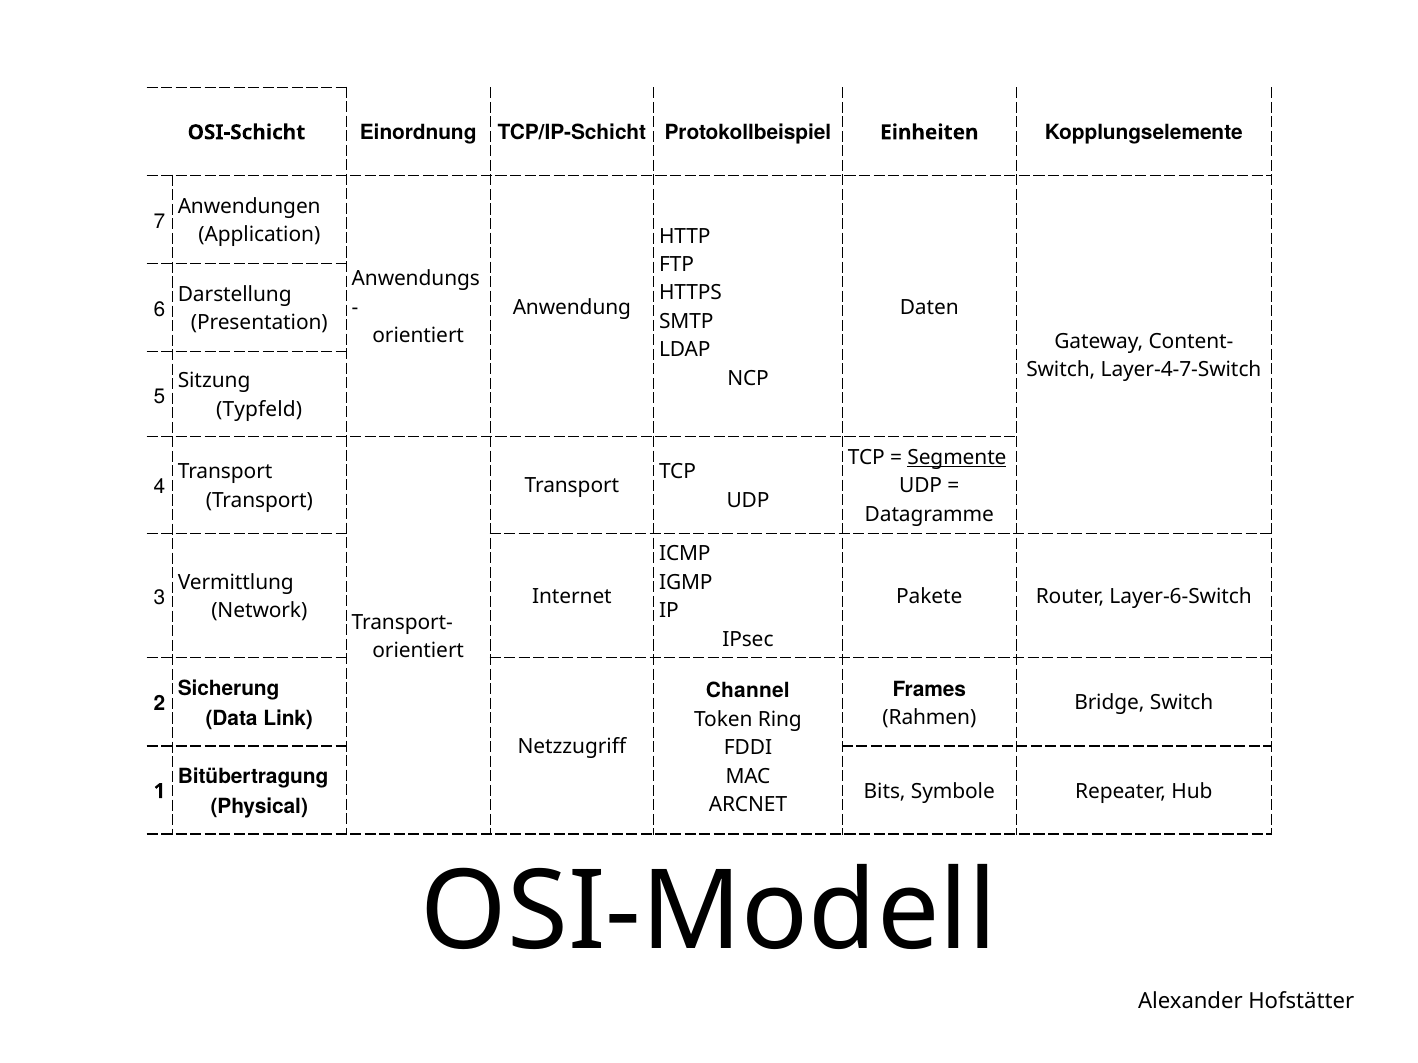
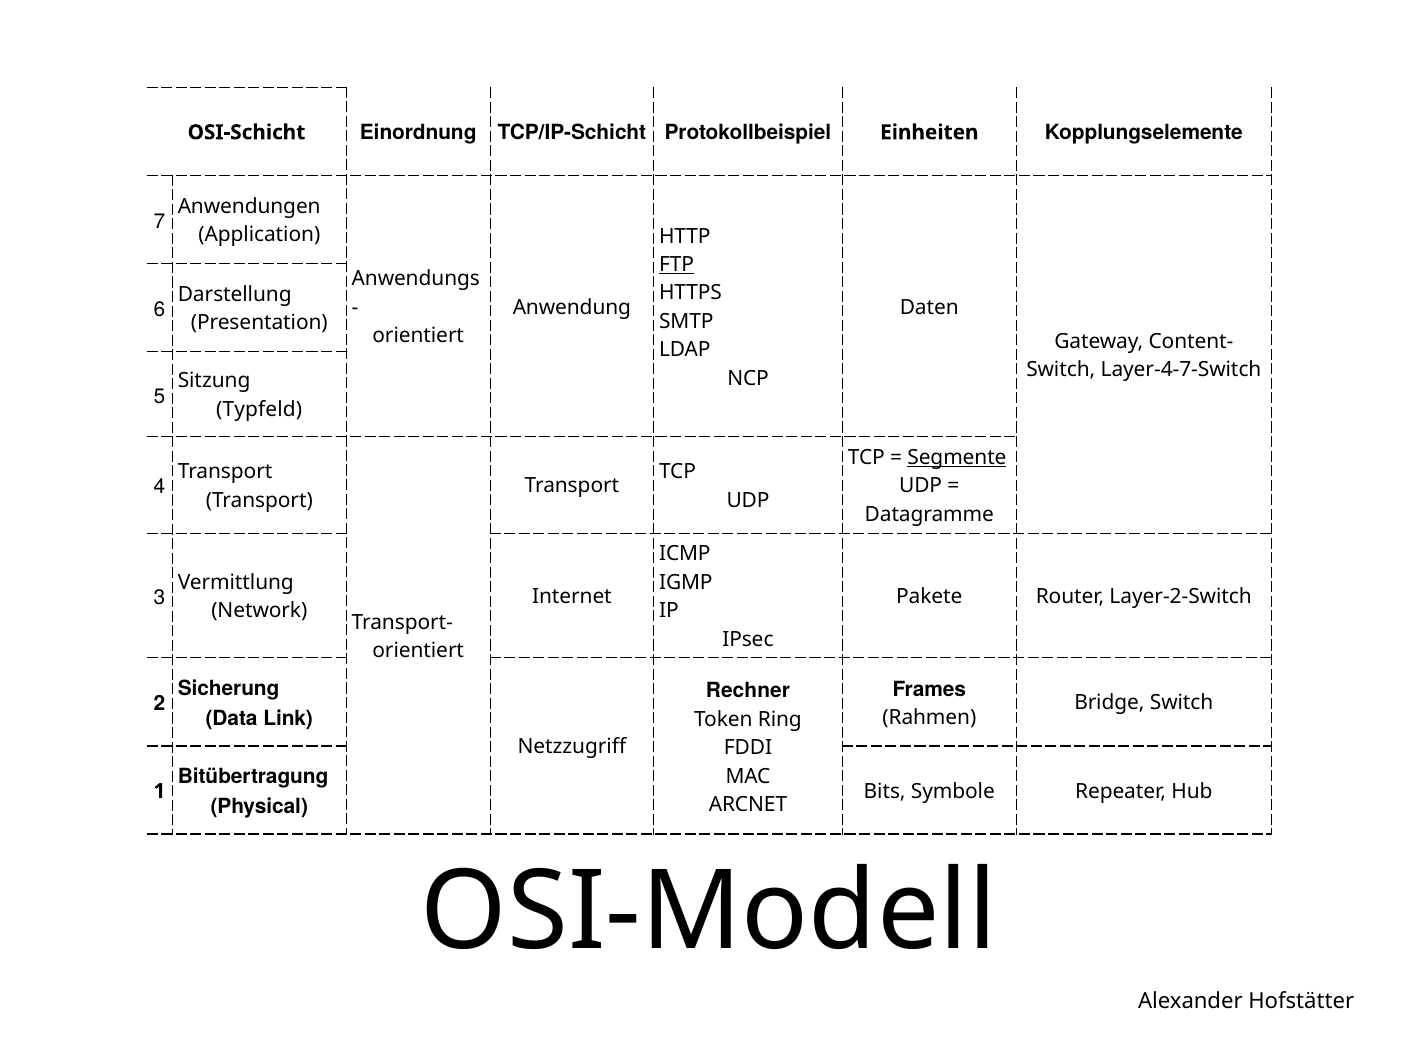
FTP underline: none -> present
Layer-6-Switch: Layer-6-Switch -> Layer-2-Switch
Channel: Channel -> Rechner
